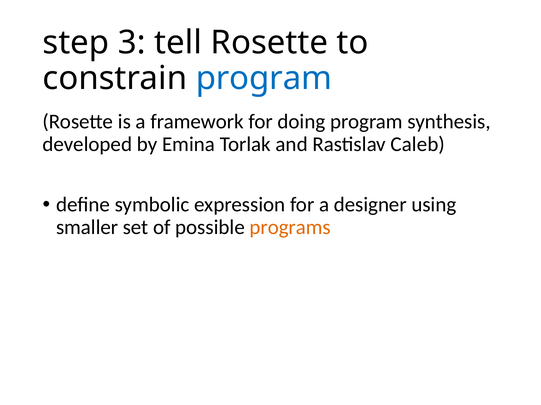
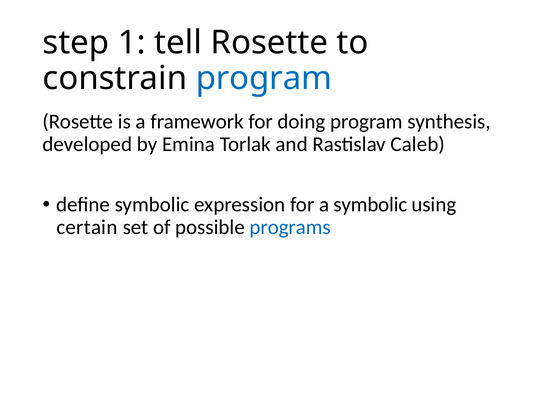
3: 3 -> 1
a designer: designer -> symbolic
smaller: smaller -> certain
programs colour: orange -> blue
